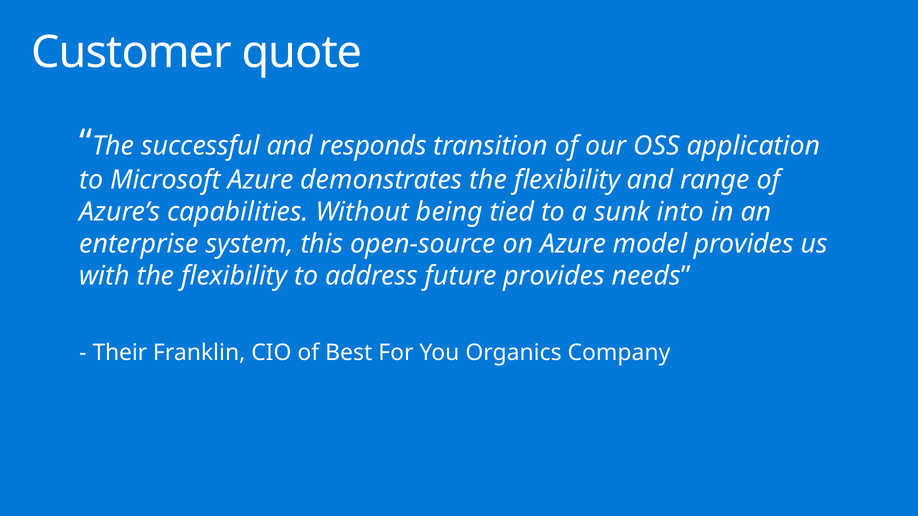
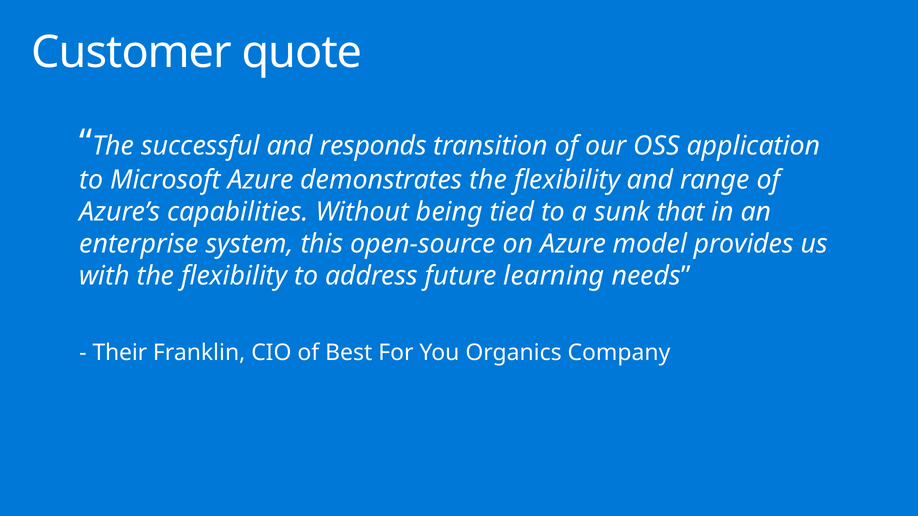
into: into -> that
future provides: provides -> learning
